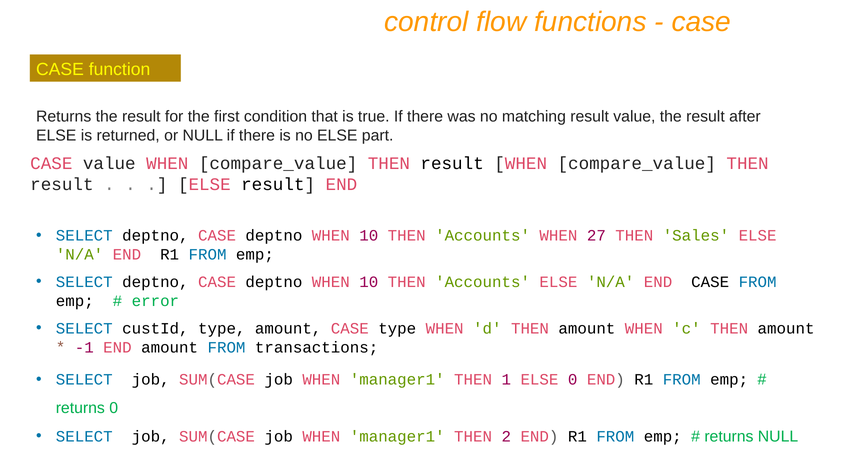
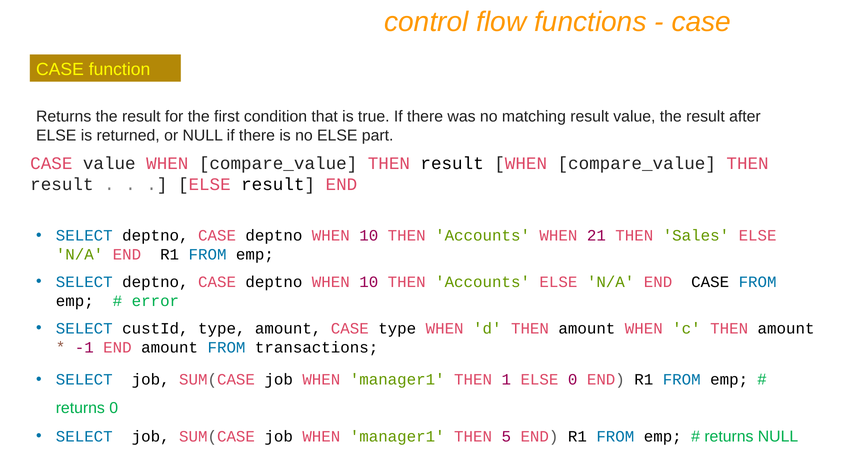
27: 27 -> 21
2: 2 -> 5
